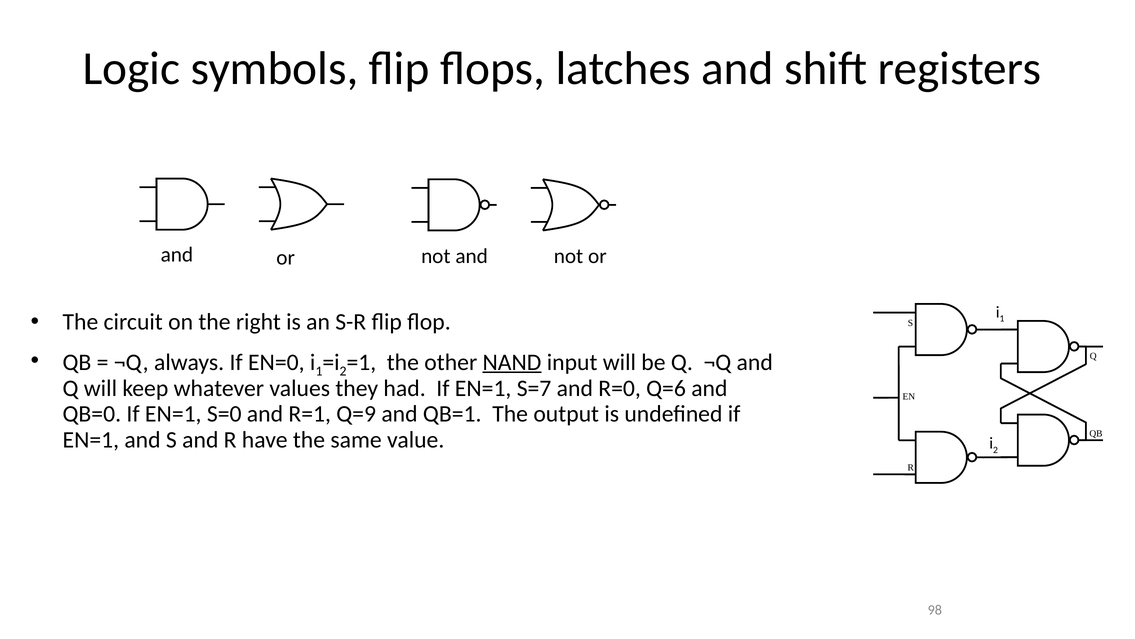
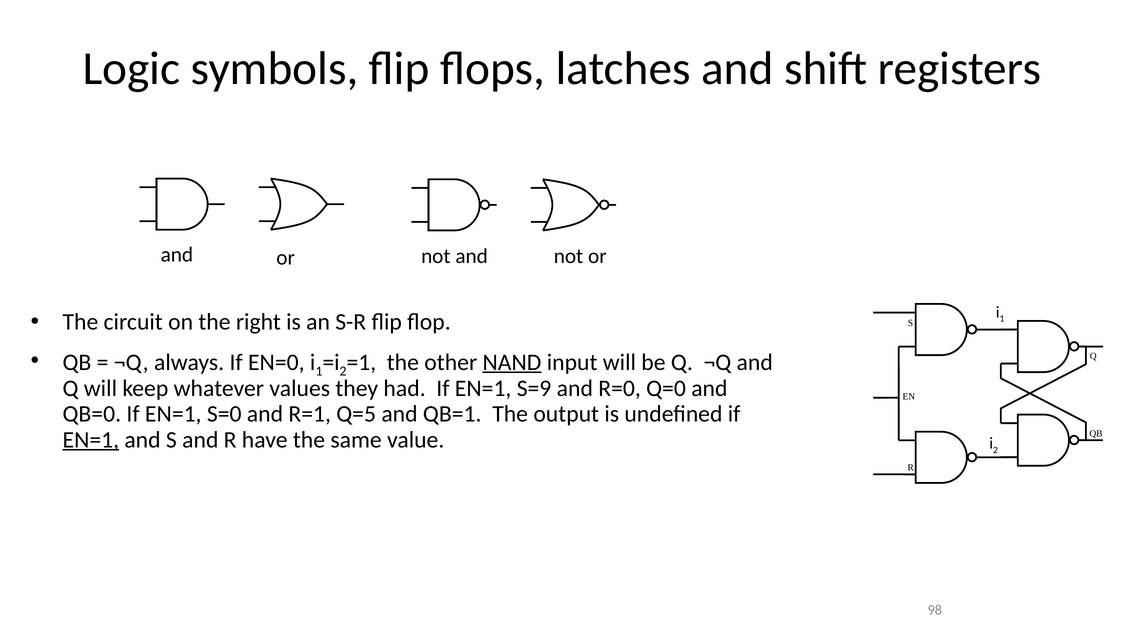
S=7: S=7 -> S=9
Q=6: Q=6 -> Q=0
Q=9: Q=9 -> Q=5
EN=1 at (91, 439) underline: none -> present
